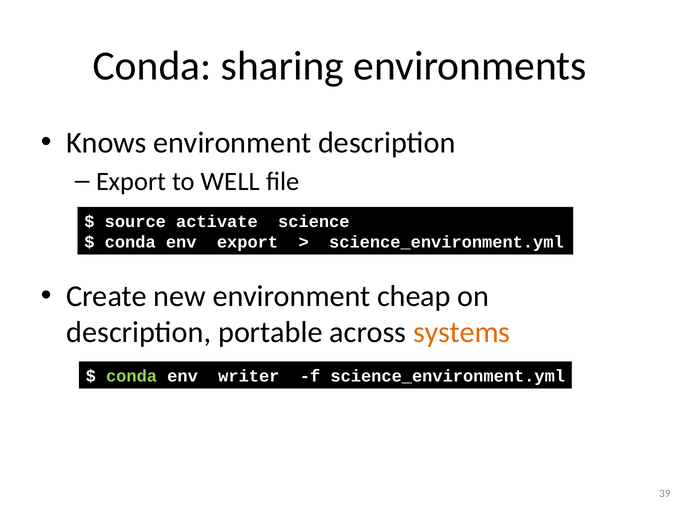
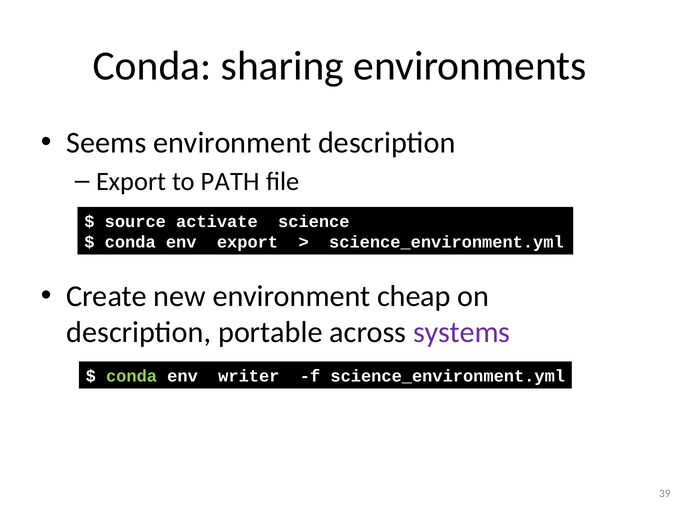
Knows: Knows -> Seems
WELL: WELL -> PATH
systems colour: orange -> purple
